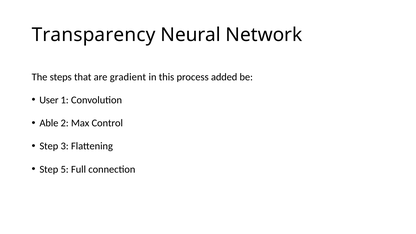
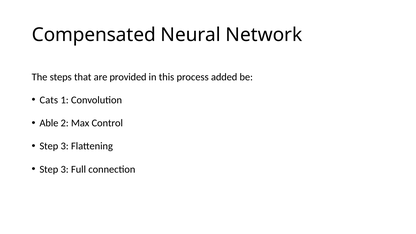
Transparency: Transparency -> Compensated
gradient: gradient -> provided
User: User -> Cats
5 at (65, 169): 5 -> 3
